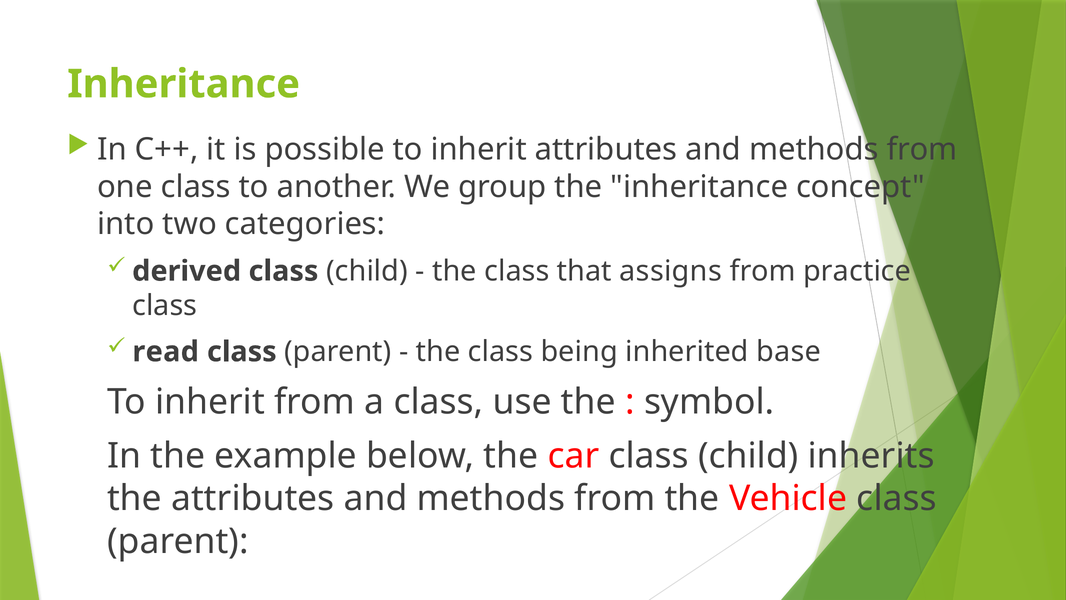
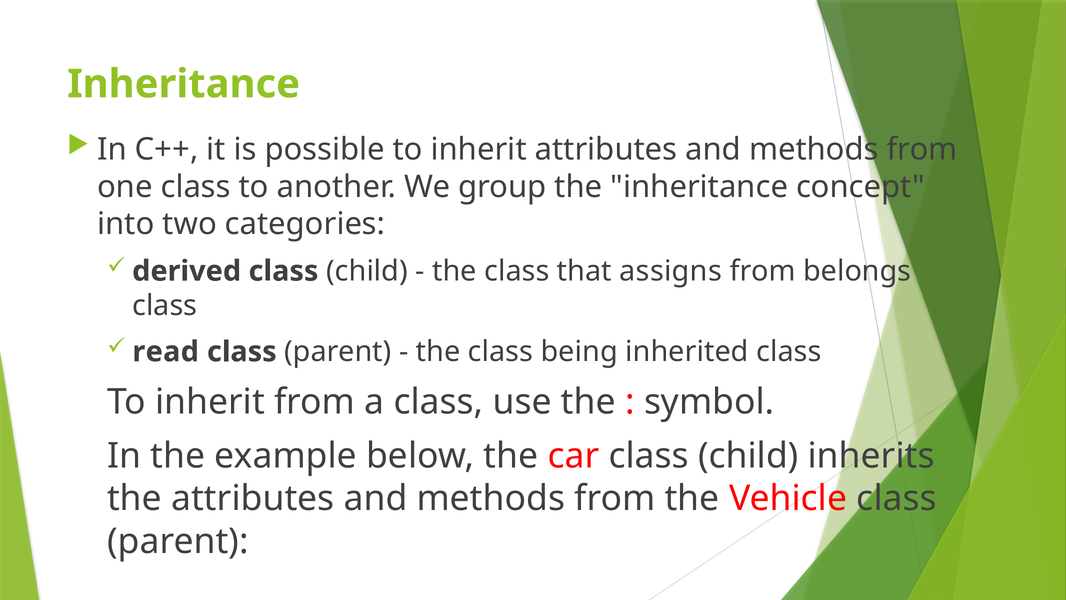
practice: practice -> belongs
inherited base: base -> class
